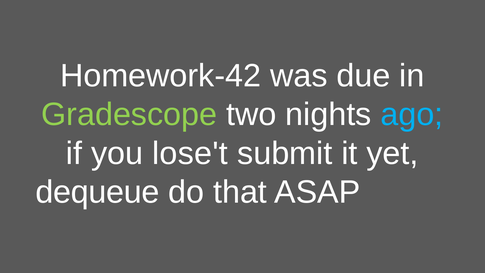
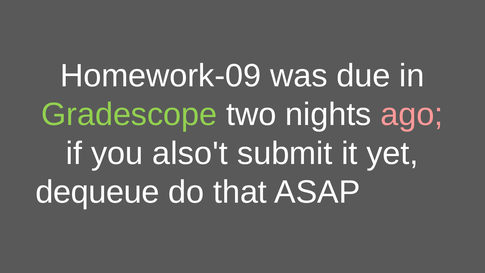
Homework-42: Homework-42 -> Homework-09
ago colour: light blue -> pink
lose't: lose't -> also't
